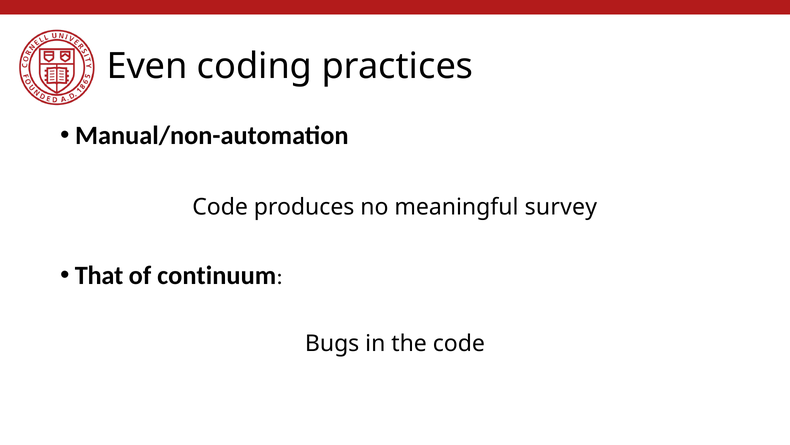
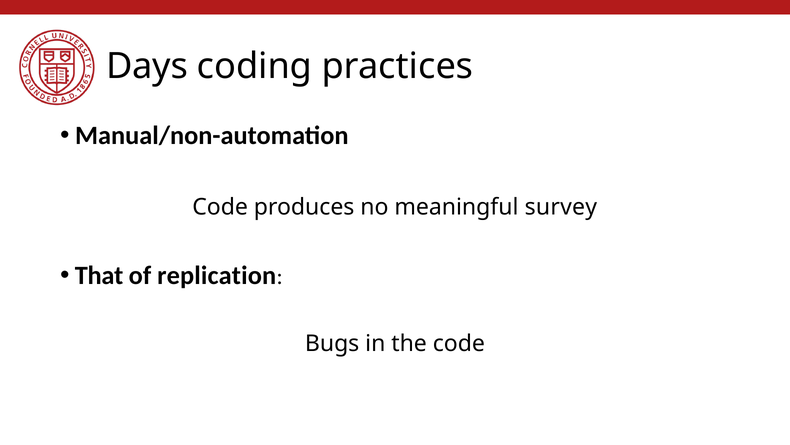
Even: Even -> Days
continuum: continuum -> replication
